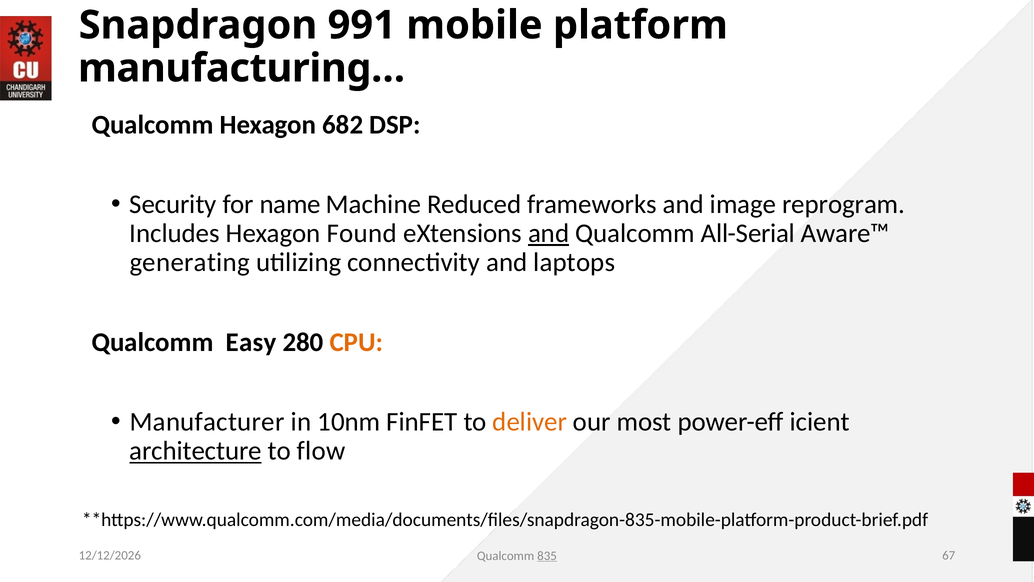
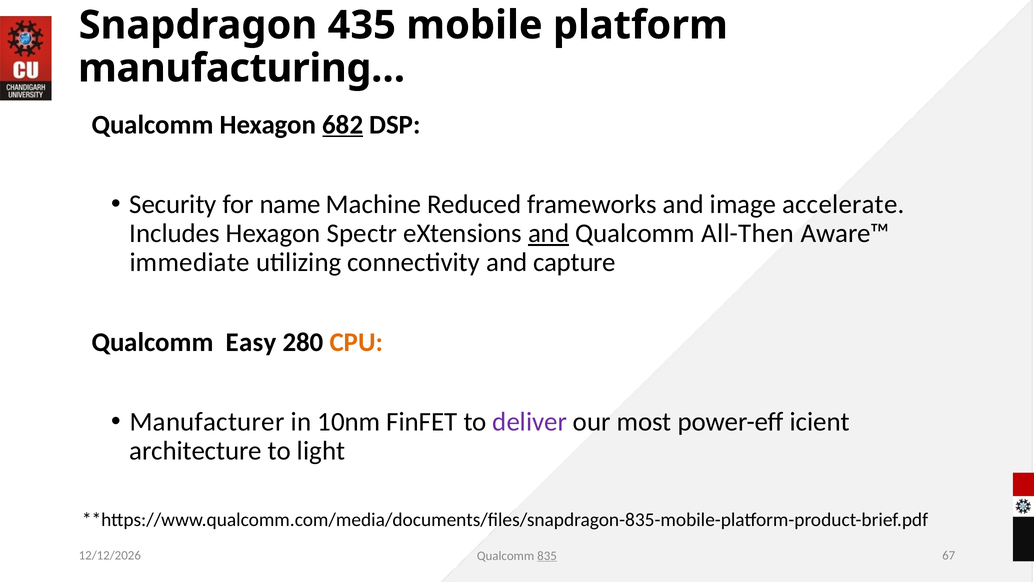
991: 991 -> 435
682 underline: none -> present
reprogram: reprogram -> accelerate
Found: Found -> Spectr
All-Serial: All-Serial -> All-Then
generating: generating -> immediate
laptops: laptops -> capture
deliver colour: orange -> purple
architecture underline: present -> none
flow: flow -> light
